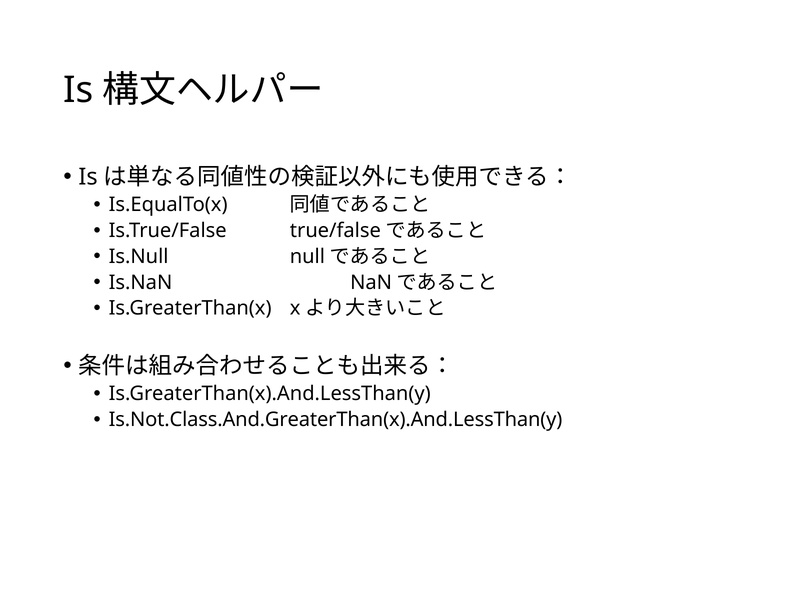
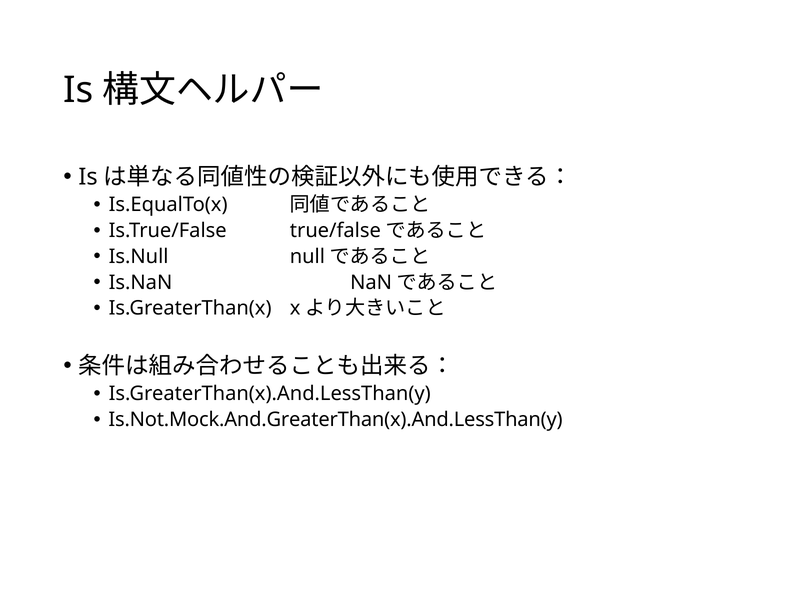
Is.Not.Class.And.GreaterThan(x).And.LessThan(y: Is.Not.Class.And.GreaterThan(x).And.LessThan(y -> Is.Not.Mock.And.GreaterThan(x).And.LessThan(y
